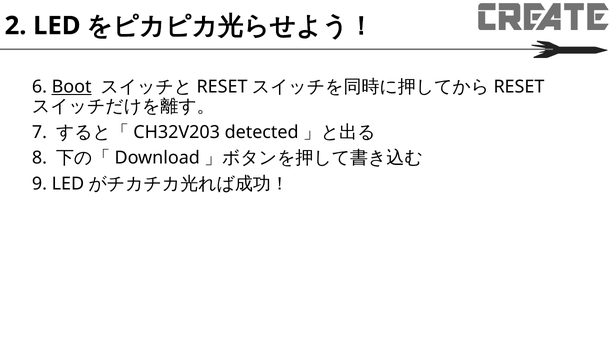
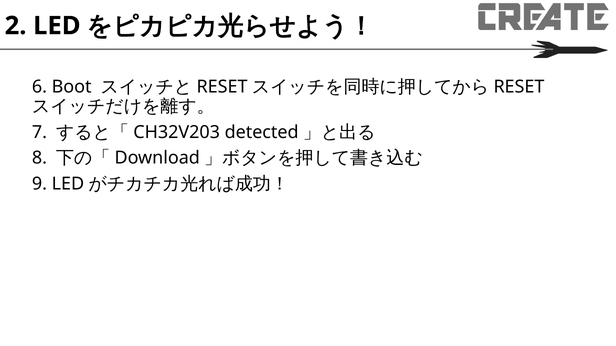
Boot underline: present -> none
